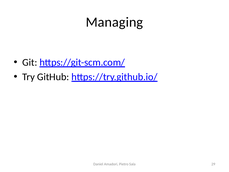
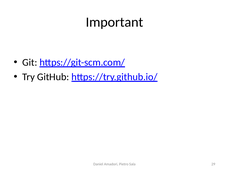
Managing: Managing -> Important
